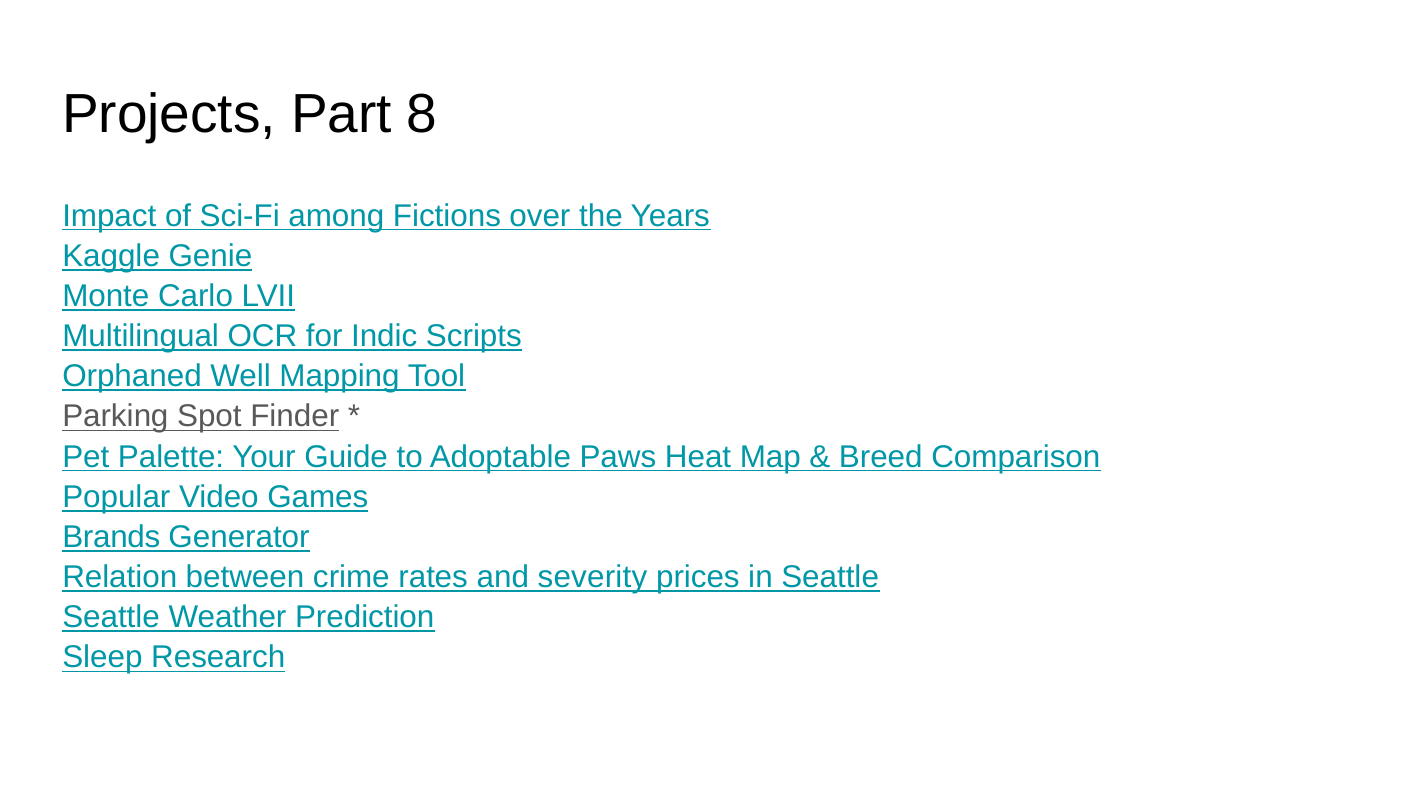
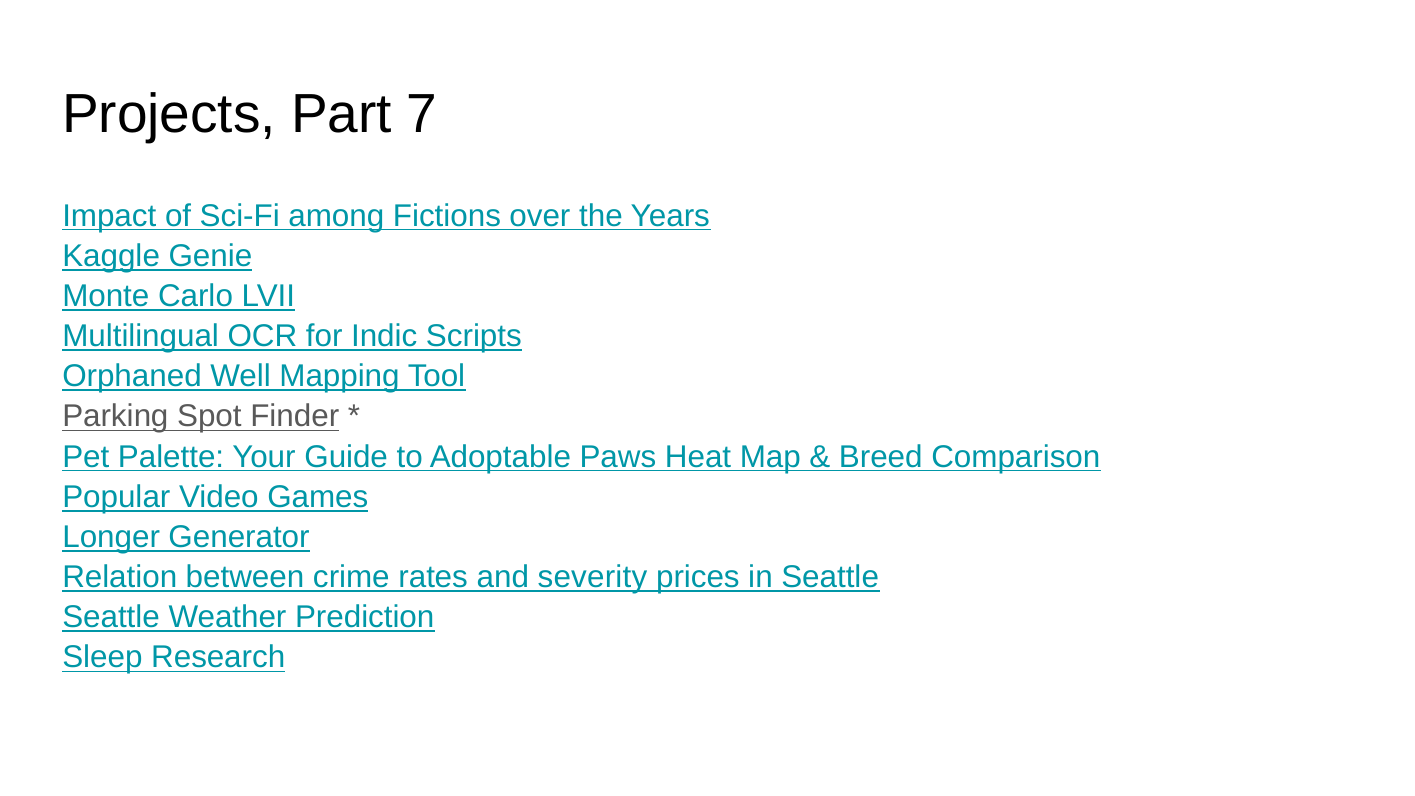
8: 8 -> 7
Brands: Brands -> Longer
